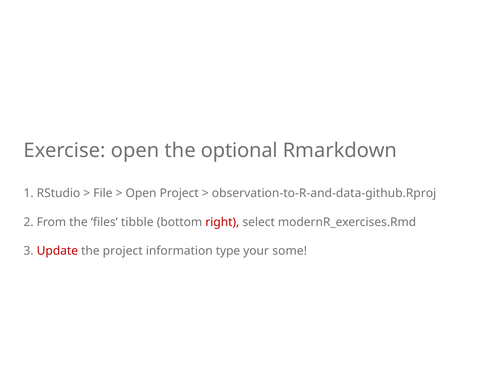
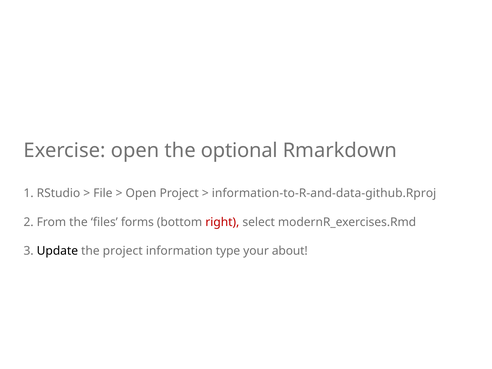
observation-to-R-and-data-github.Rproj: observation-to-R-and-data-github.Rproj -> information-to-R-and-data-github.Rproj
tibble: tibble -> forms
Update colour: red -> black
some: some -> about
